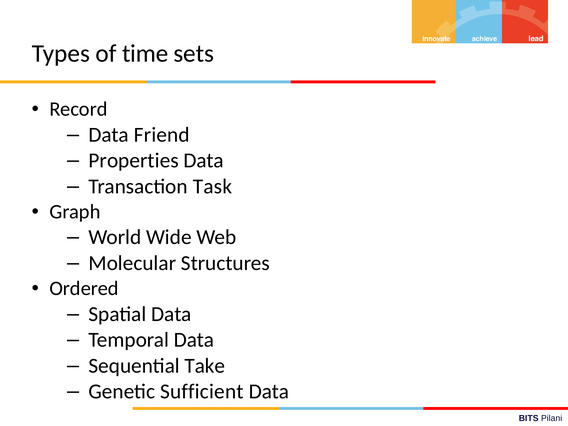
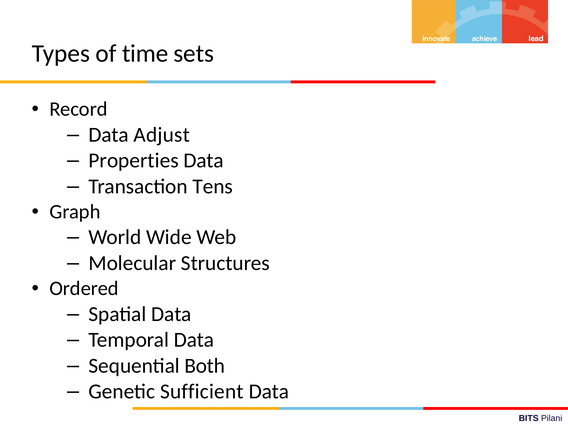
Friend: Friend -> Adjust
Task: Task -> Tens
Take: Take -> Both
